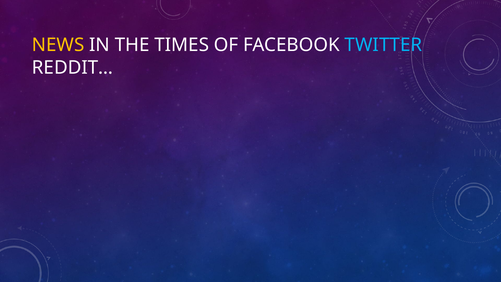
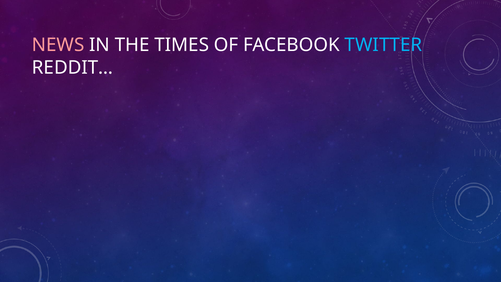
NEWS colour: yellow -> pink
